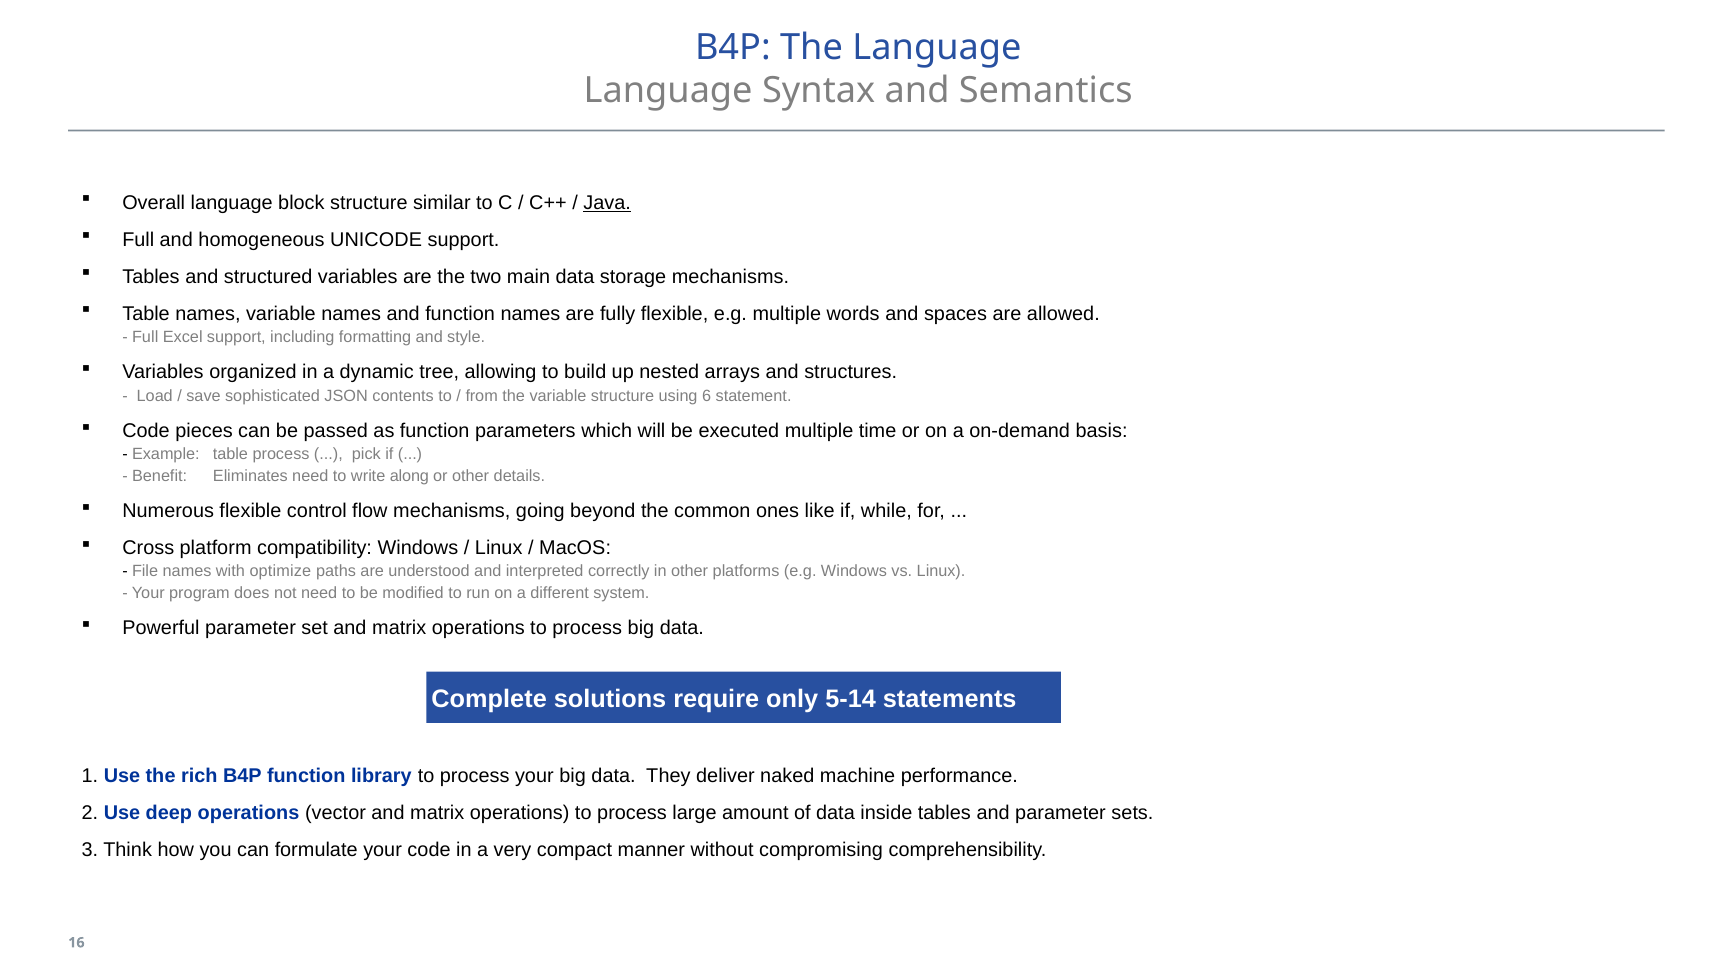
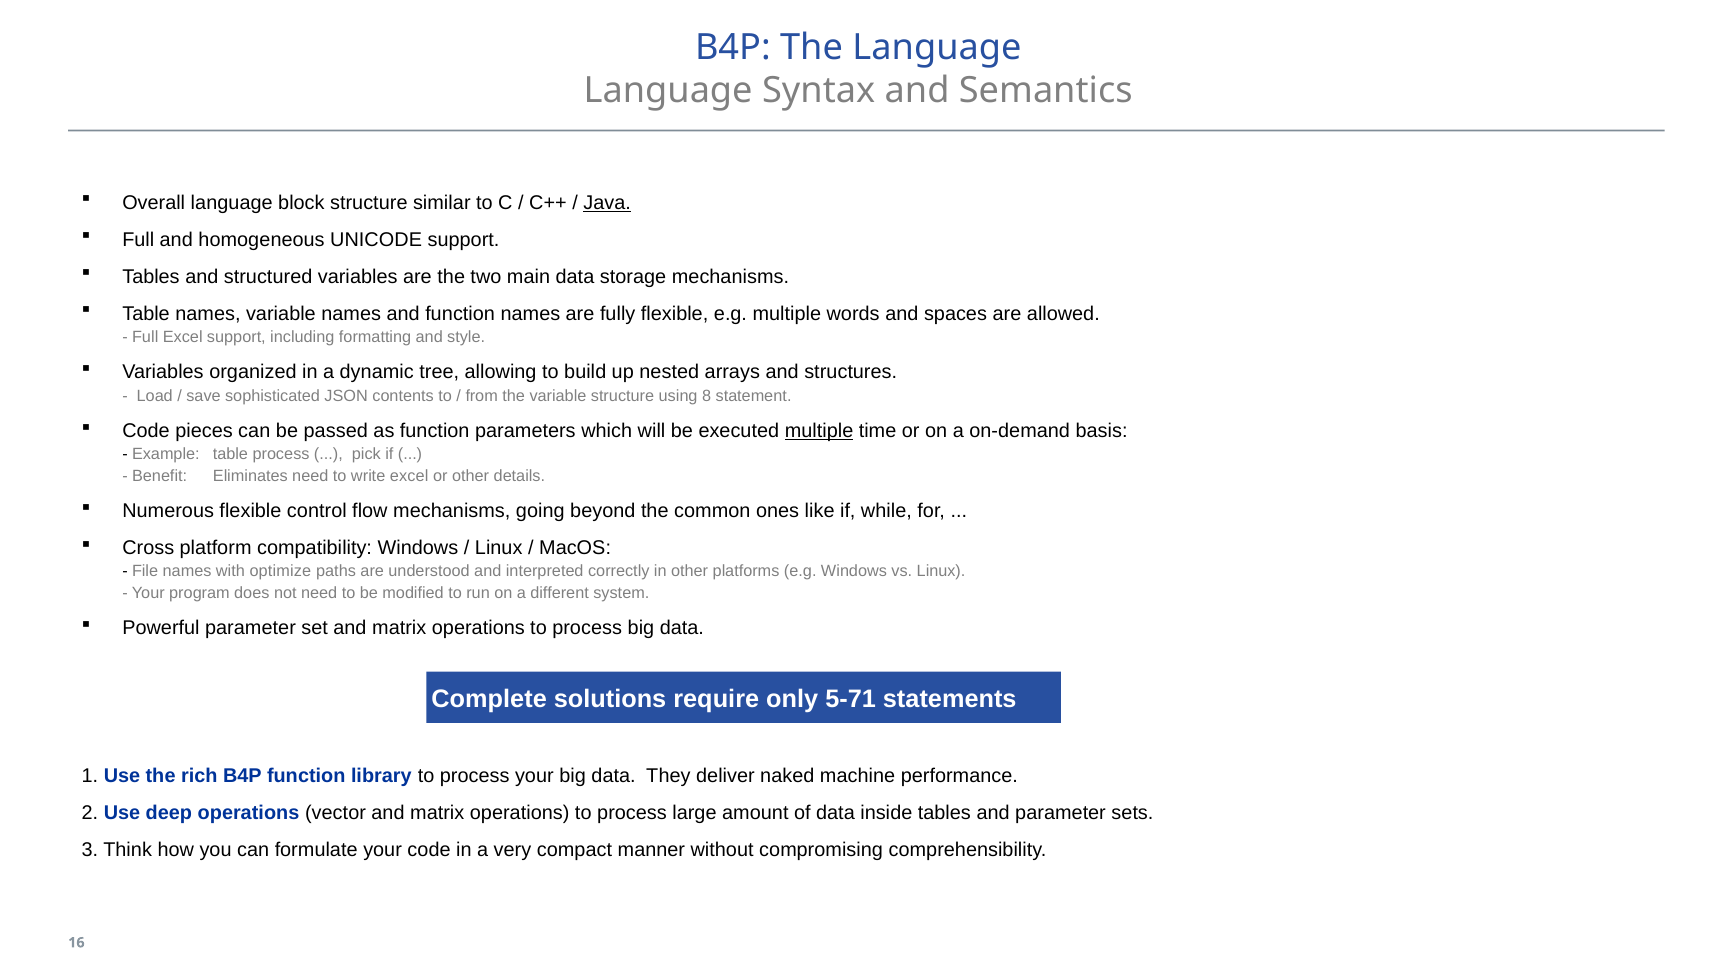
6: 6 -> 8
multiple at (819, 431) underline: none -> present
write along: along -> excel
5-14: 5-14 -> 5-71
